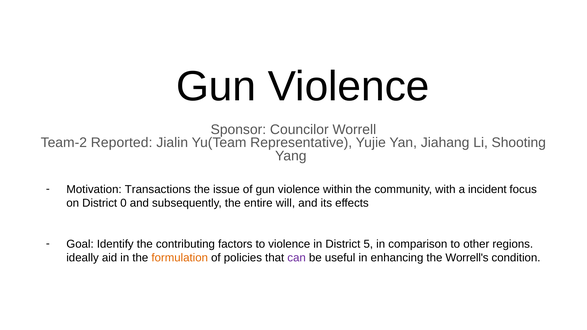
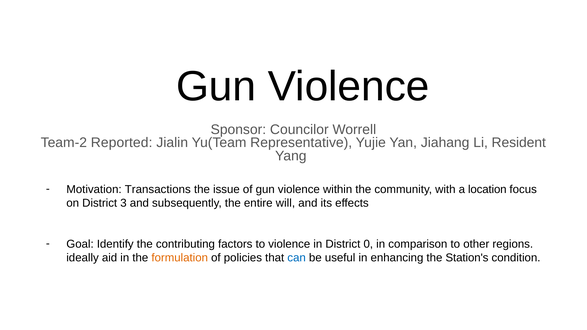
Shooting: Shooting -> Resident
incident: incident -> location
0: 0 -> 3
5: 5 -> 0
can colour: purple -> blue
Worrell's: Worrell's -> Station's
